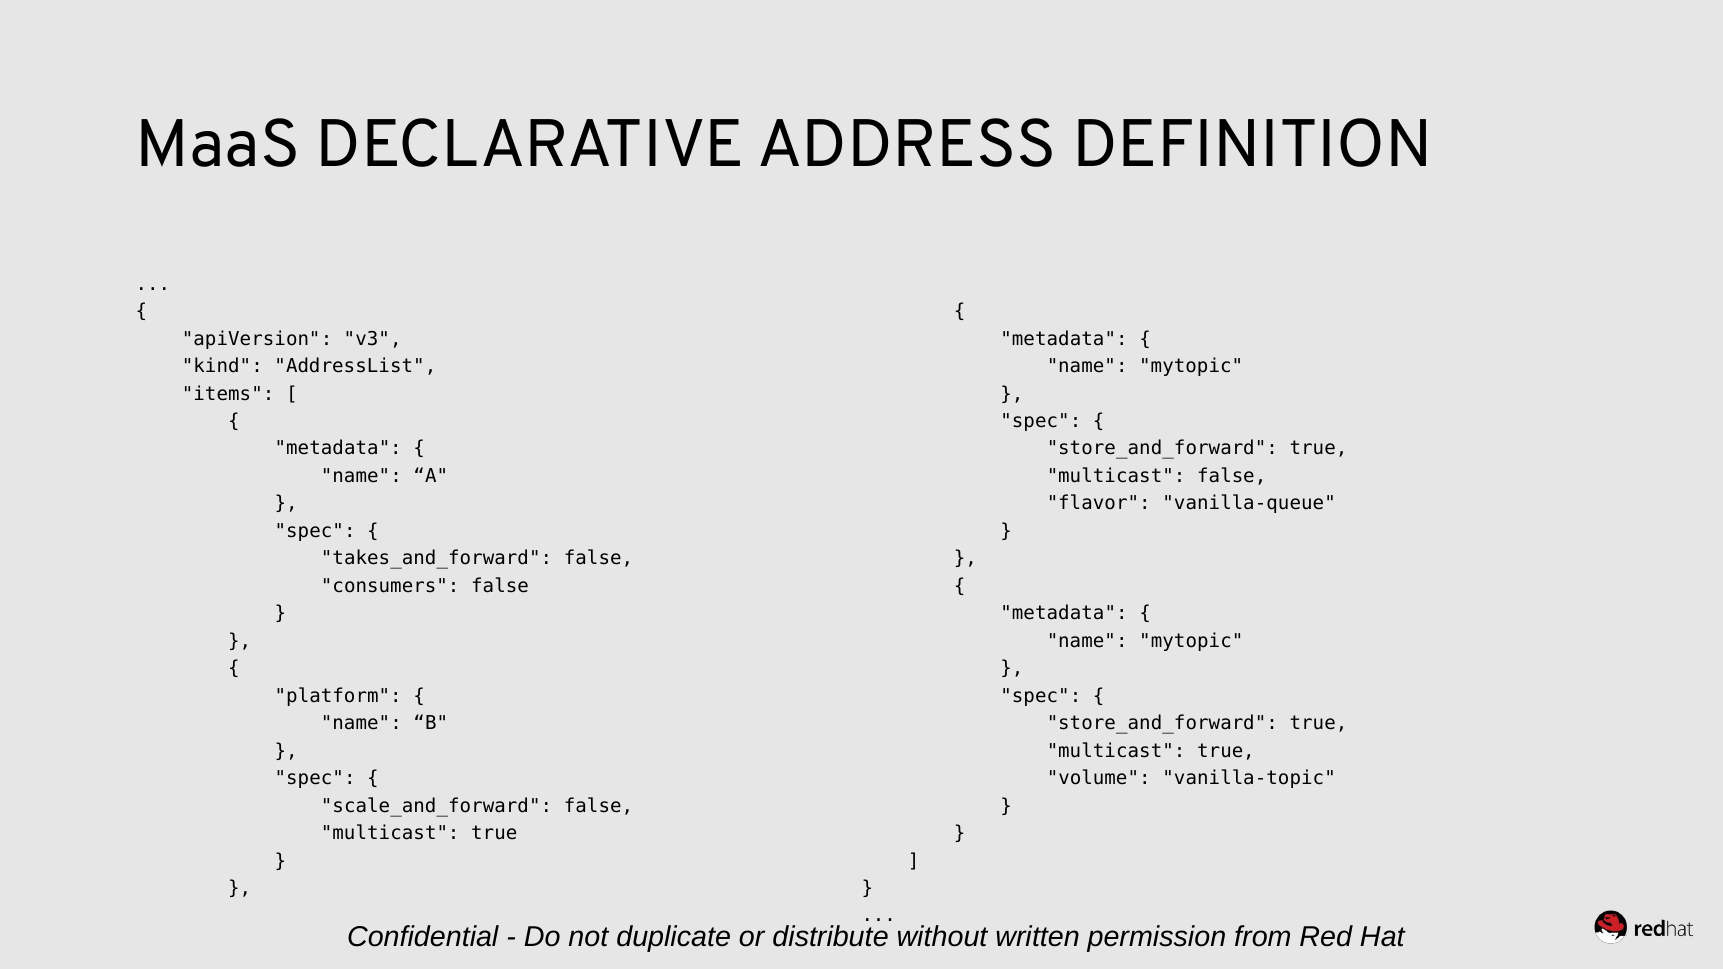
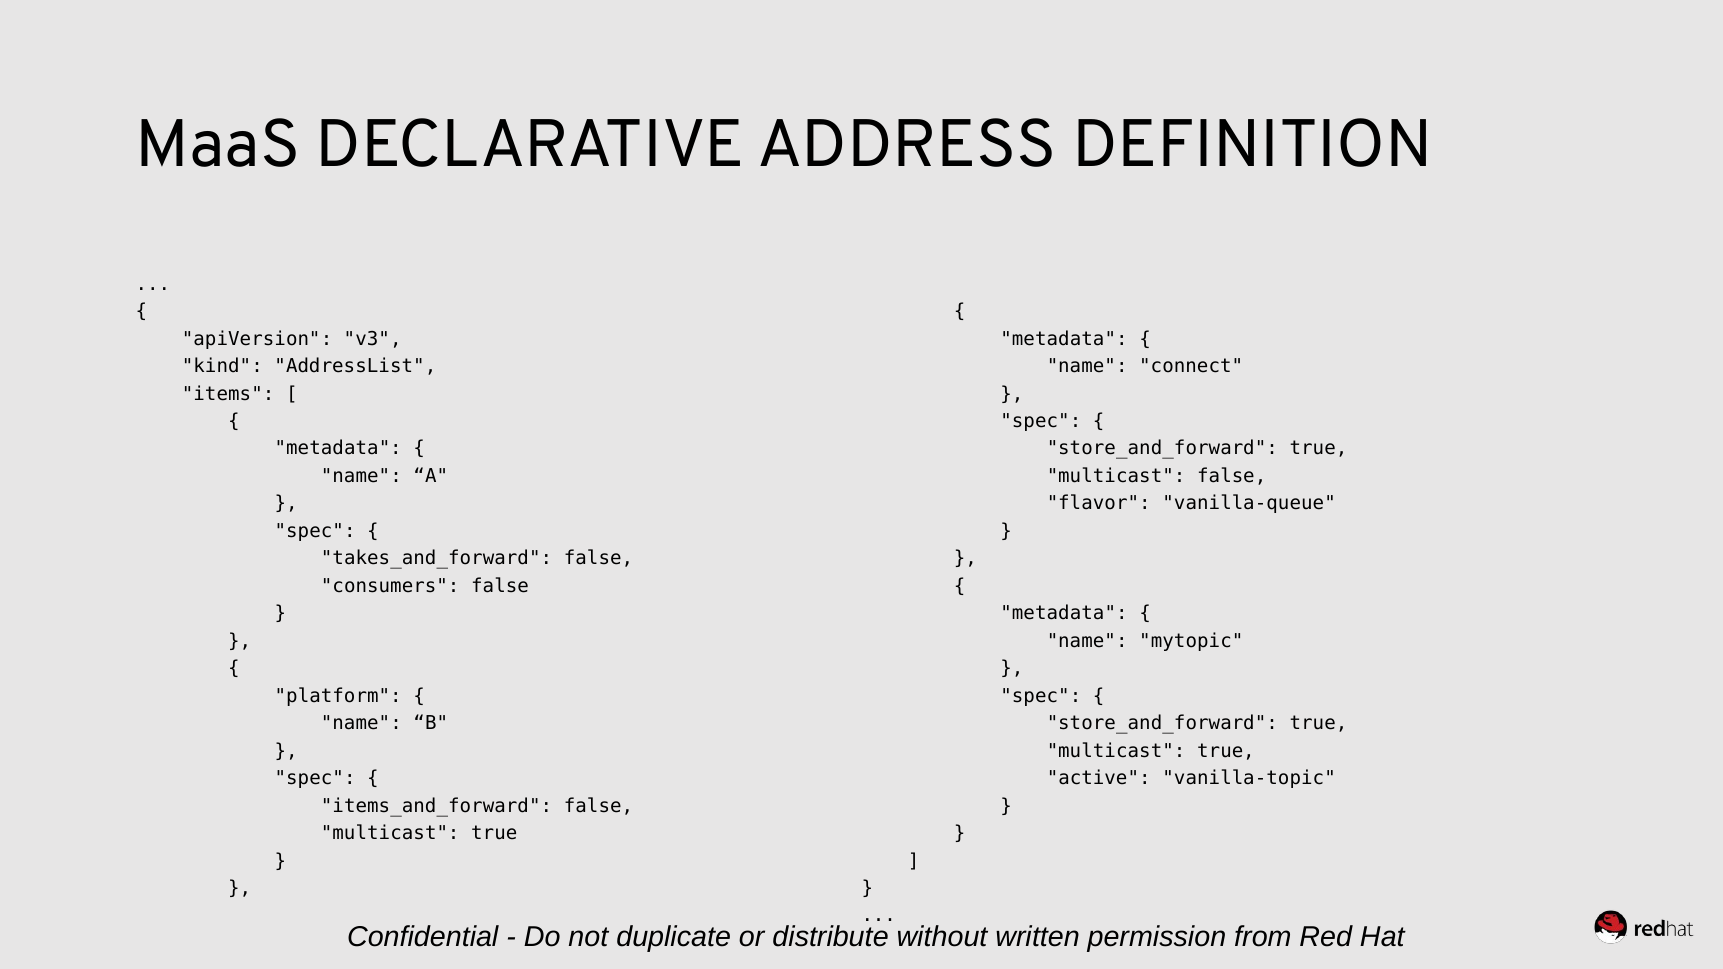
mytopic at (1191, 366): mytopic -> connect
volume: volume -> active
scale_and_forward: scale_and_forward -> items_and_forward
